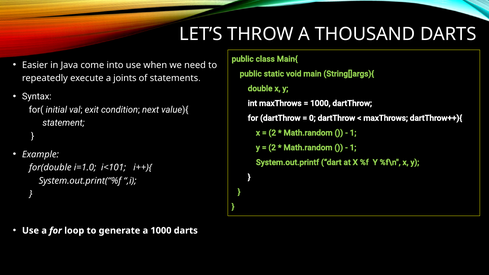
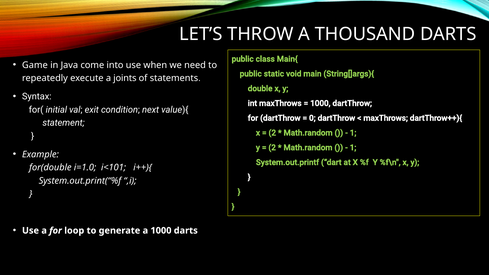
Easier: Easier -> Game
